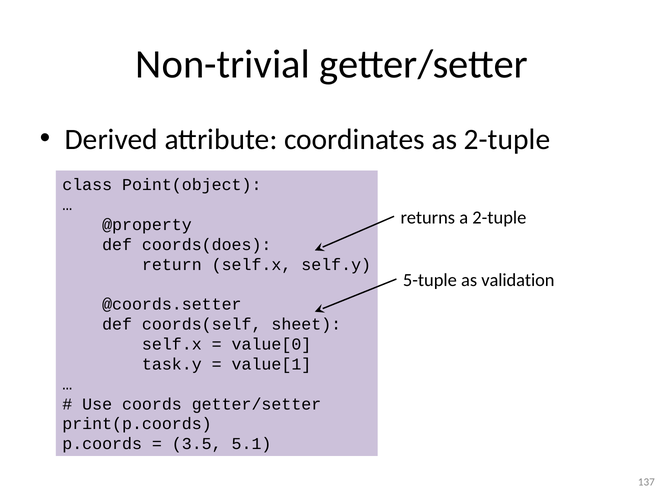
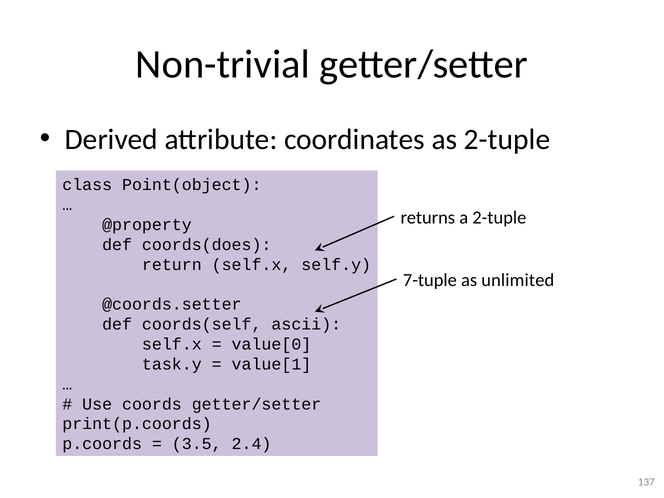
5-tuple: 5-tuple -> 7-tuple
validation: validation -> unlimited
sheet: sheet -> ascii
5.1: 5.1 -> 2.4
